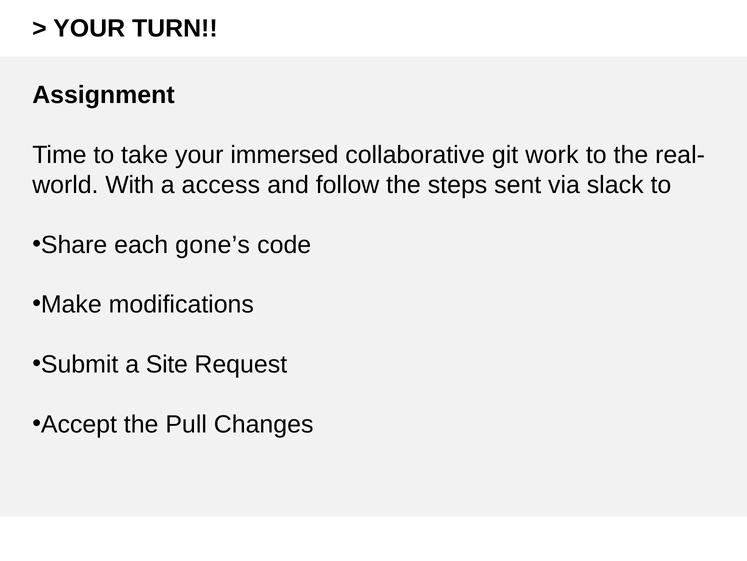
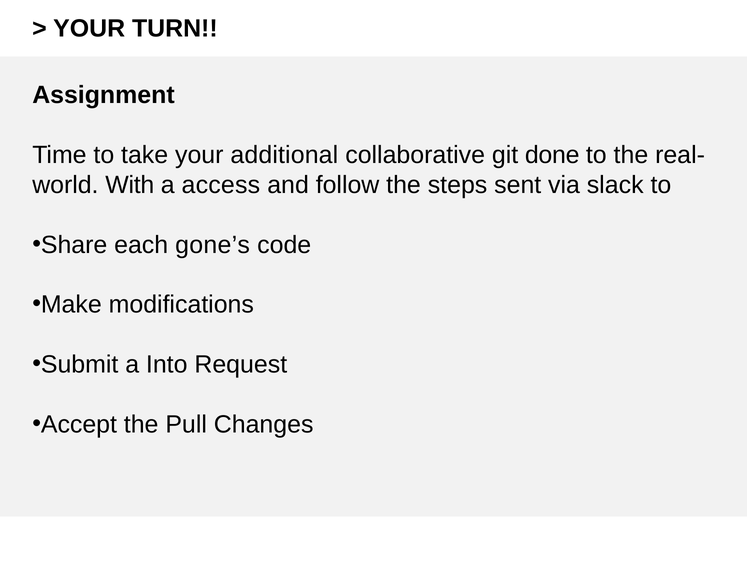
immersed: immersed -> additional
work: work -> done
Site: Site -> Into
